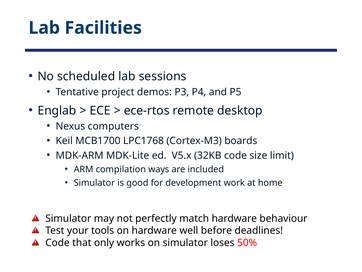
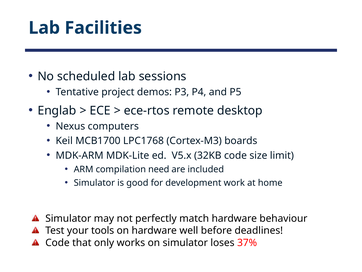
ways: ways -> need
50%: 50% -> 37%
